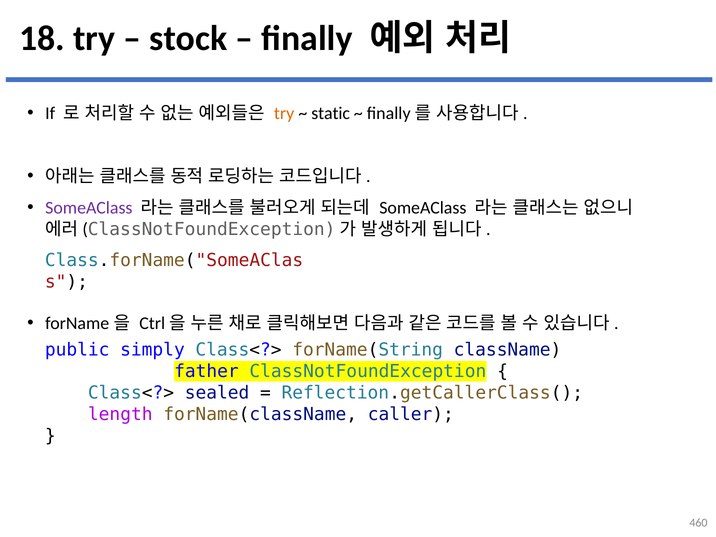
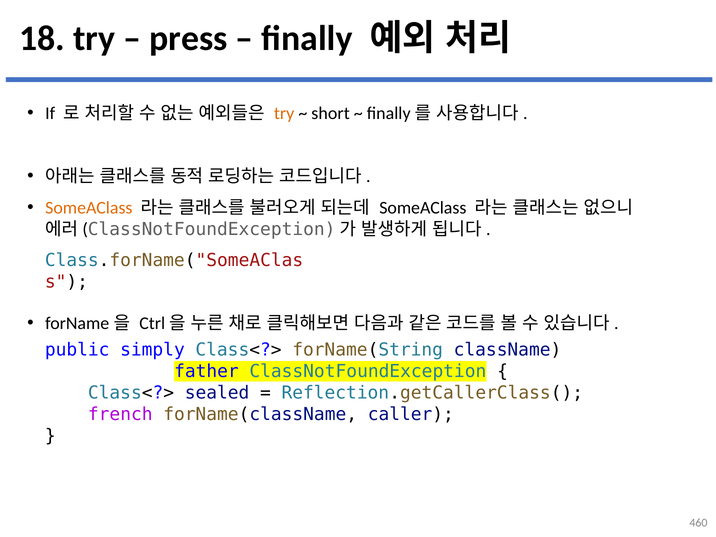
stock: stock -> press
static: static -> short
SomeAClass at (89, 208) colour: purple -> orange
length: length -> french
